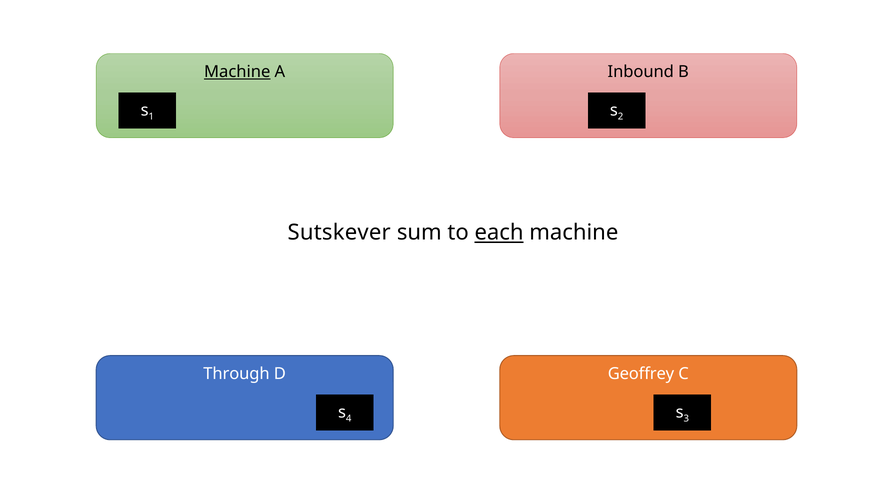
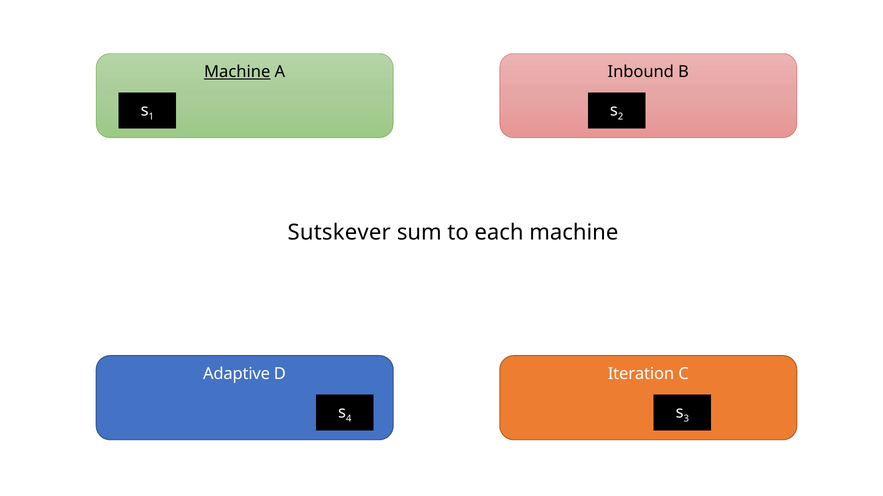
each underline: present -> none
Through: Through -> Adaptive
Geoffrey: Geoffrey -> Iteration
